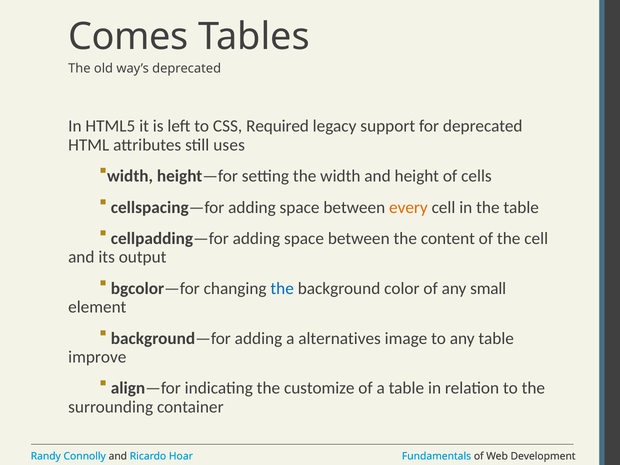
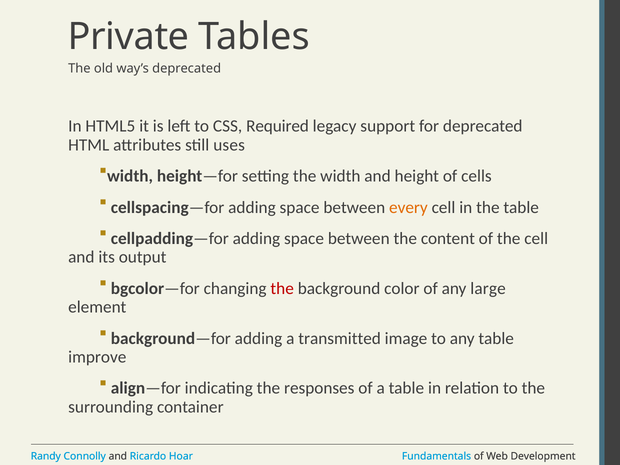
Comes: Comes -> Private
the at (282, 289) colour: blue -> red
small: small -> large
alternatives: alternatives -> transmitted
customize: customize -> responses
